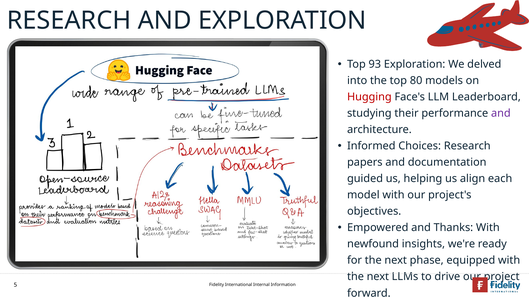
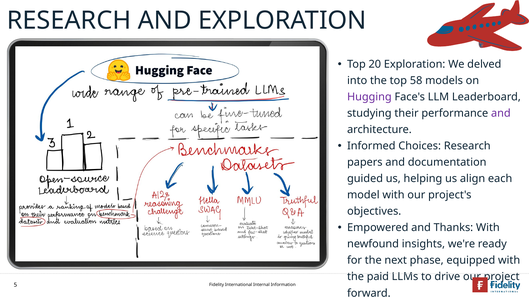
93: 93 -> 20
80: 80 -> 58
Hugging colour: red -> purple
next at (378, 277): next -> paid
